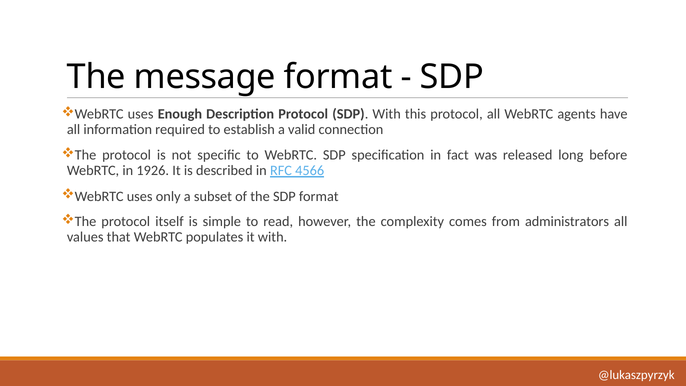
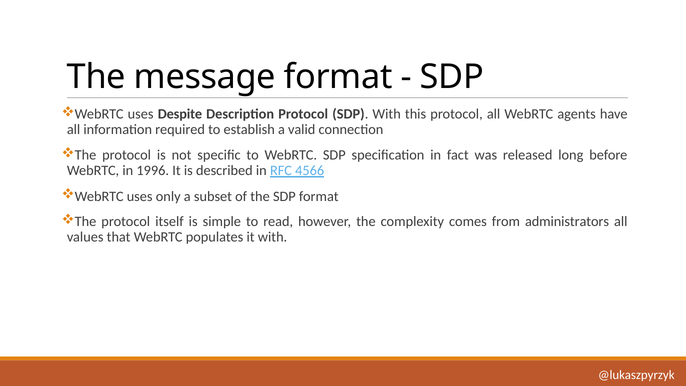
Enough: Enough -> Despite
1926: 1926 -> 1996
